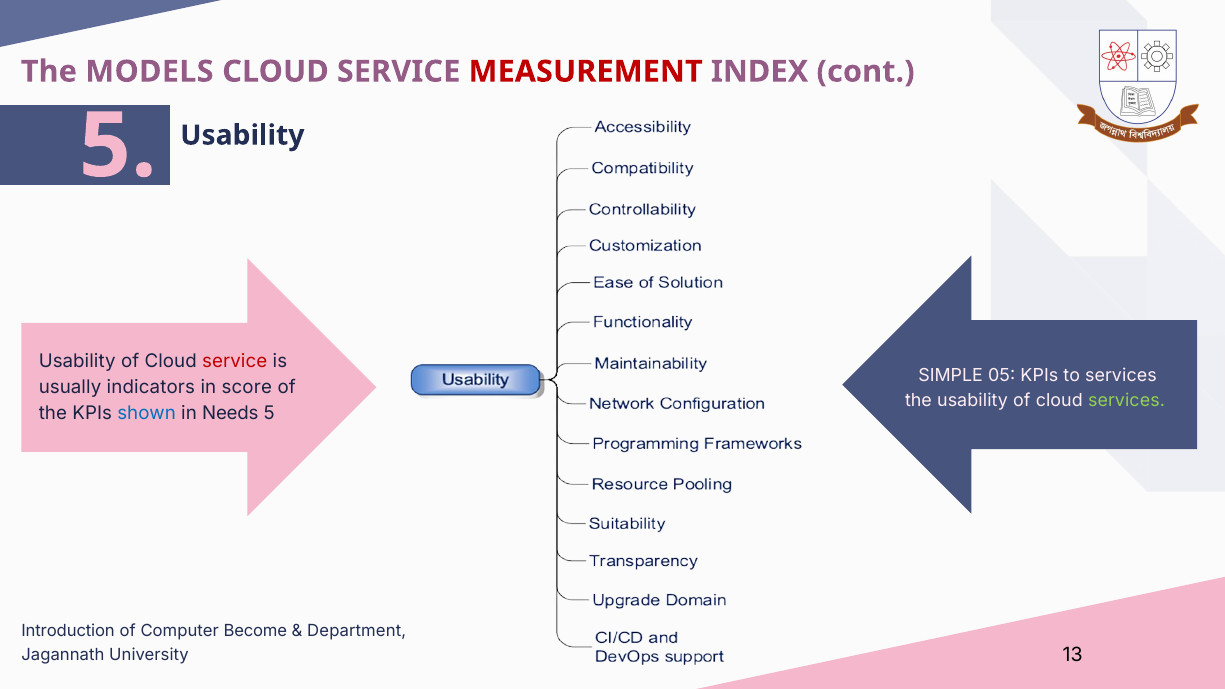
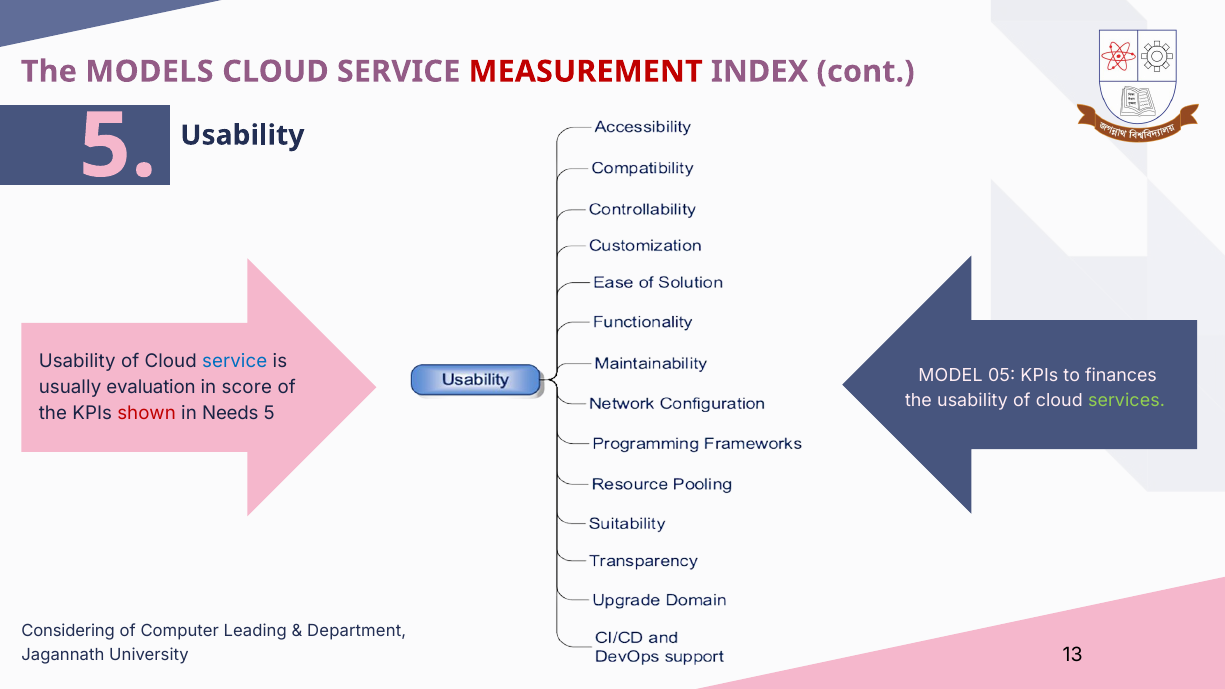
service at (235, 361) colour: red -> blue
SIMPLE: SIMPLE -> MODEL
to services: services -> finances
indicators: indicators -> evaluation
shown colour: blue -> red
Introduction: Introduction -> Considering
Become: Become -> Leading
